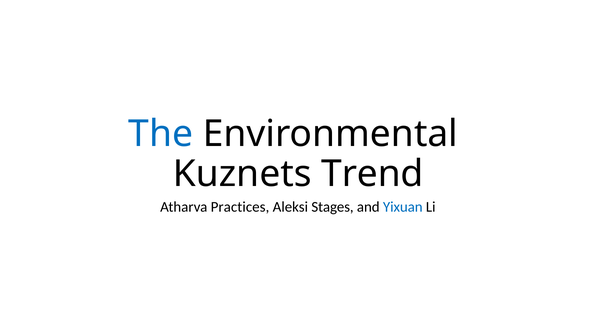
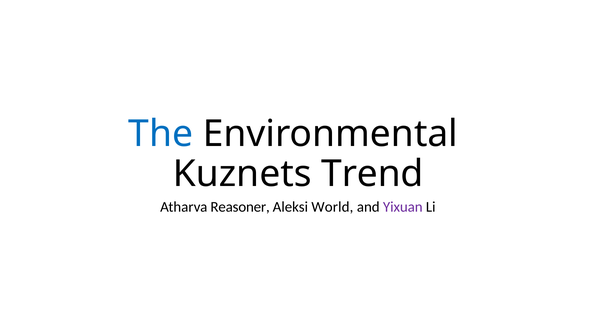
Practices: Practices -> Reasoner
Stages: Stages -> World
Yixuan colour: blue -> purple
